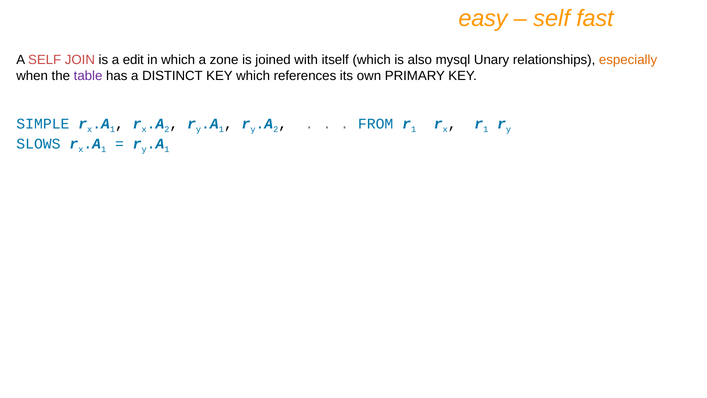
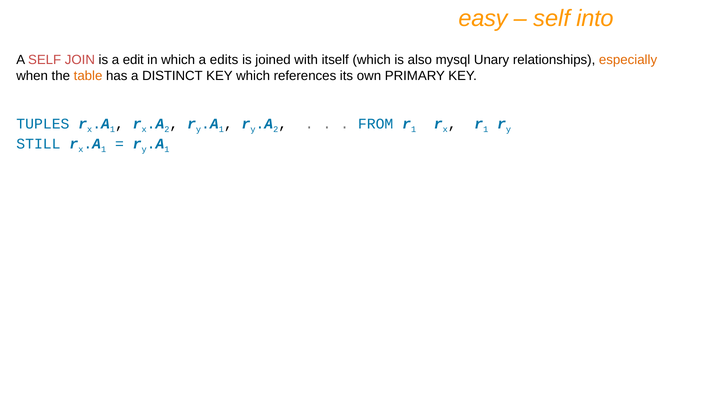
fast: fast -> into
zone: zone -> edits
table colour: purple -> orange
SIMPLE: SIMPLE -> TUPLES
SLOWS: SLOWS -> STILL
